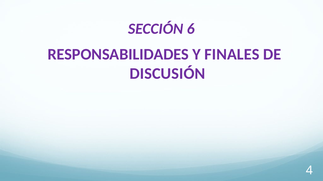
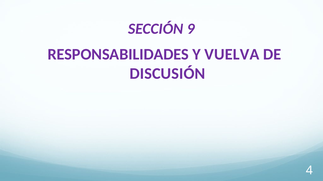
6: 6 -> 9
FINALES: FINALES -> VUELVA
